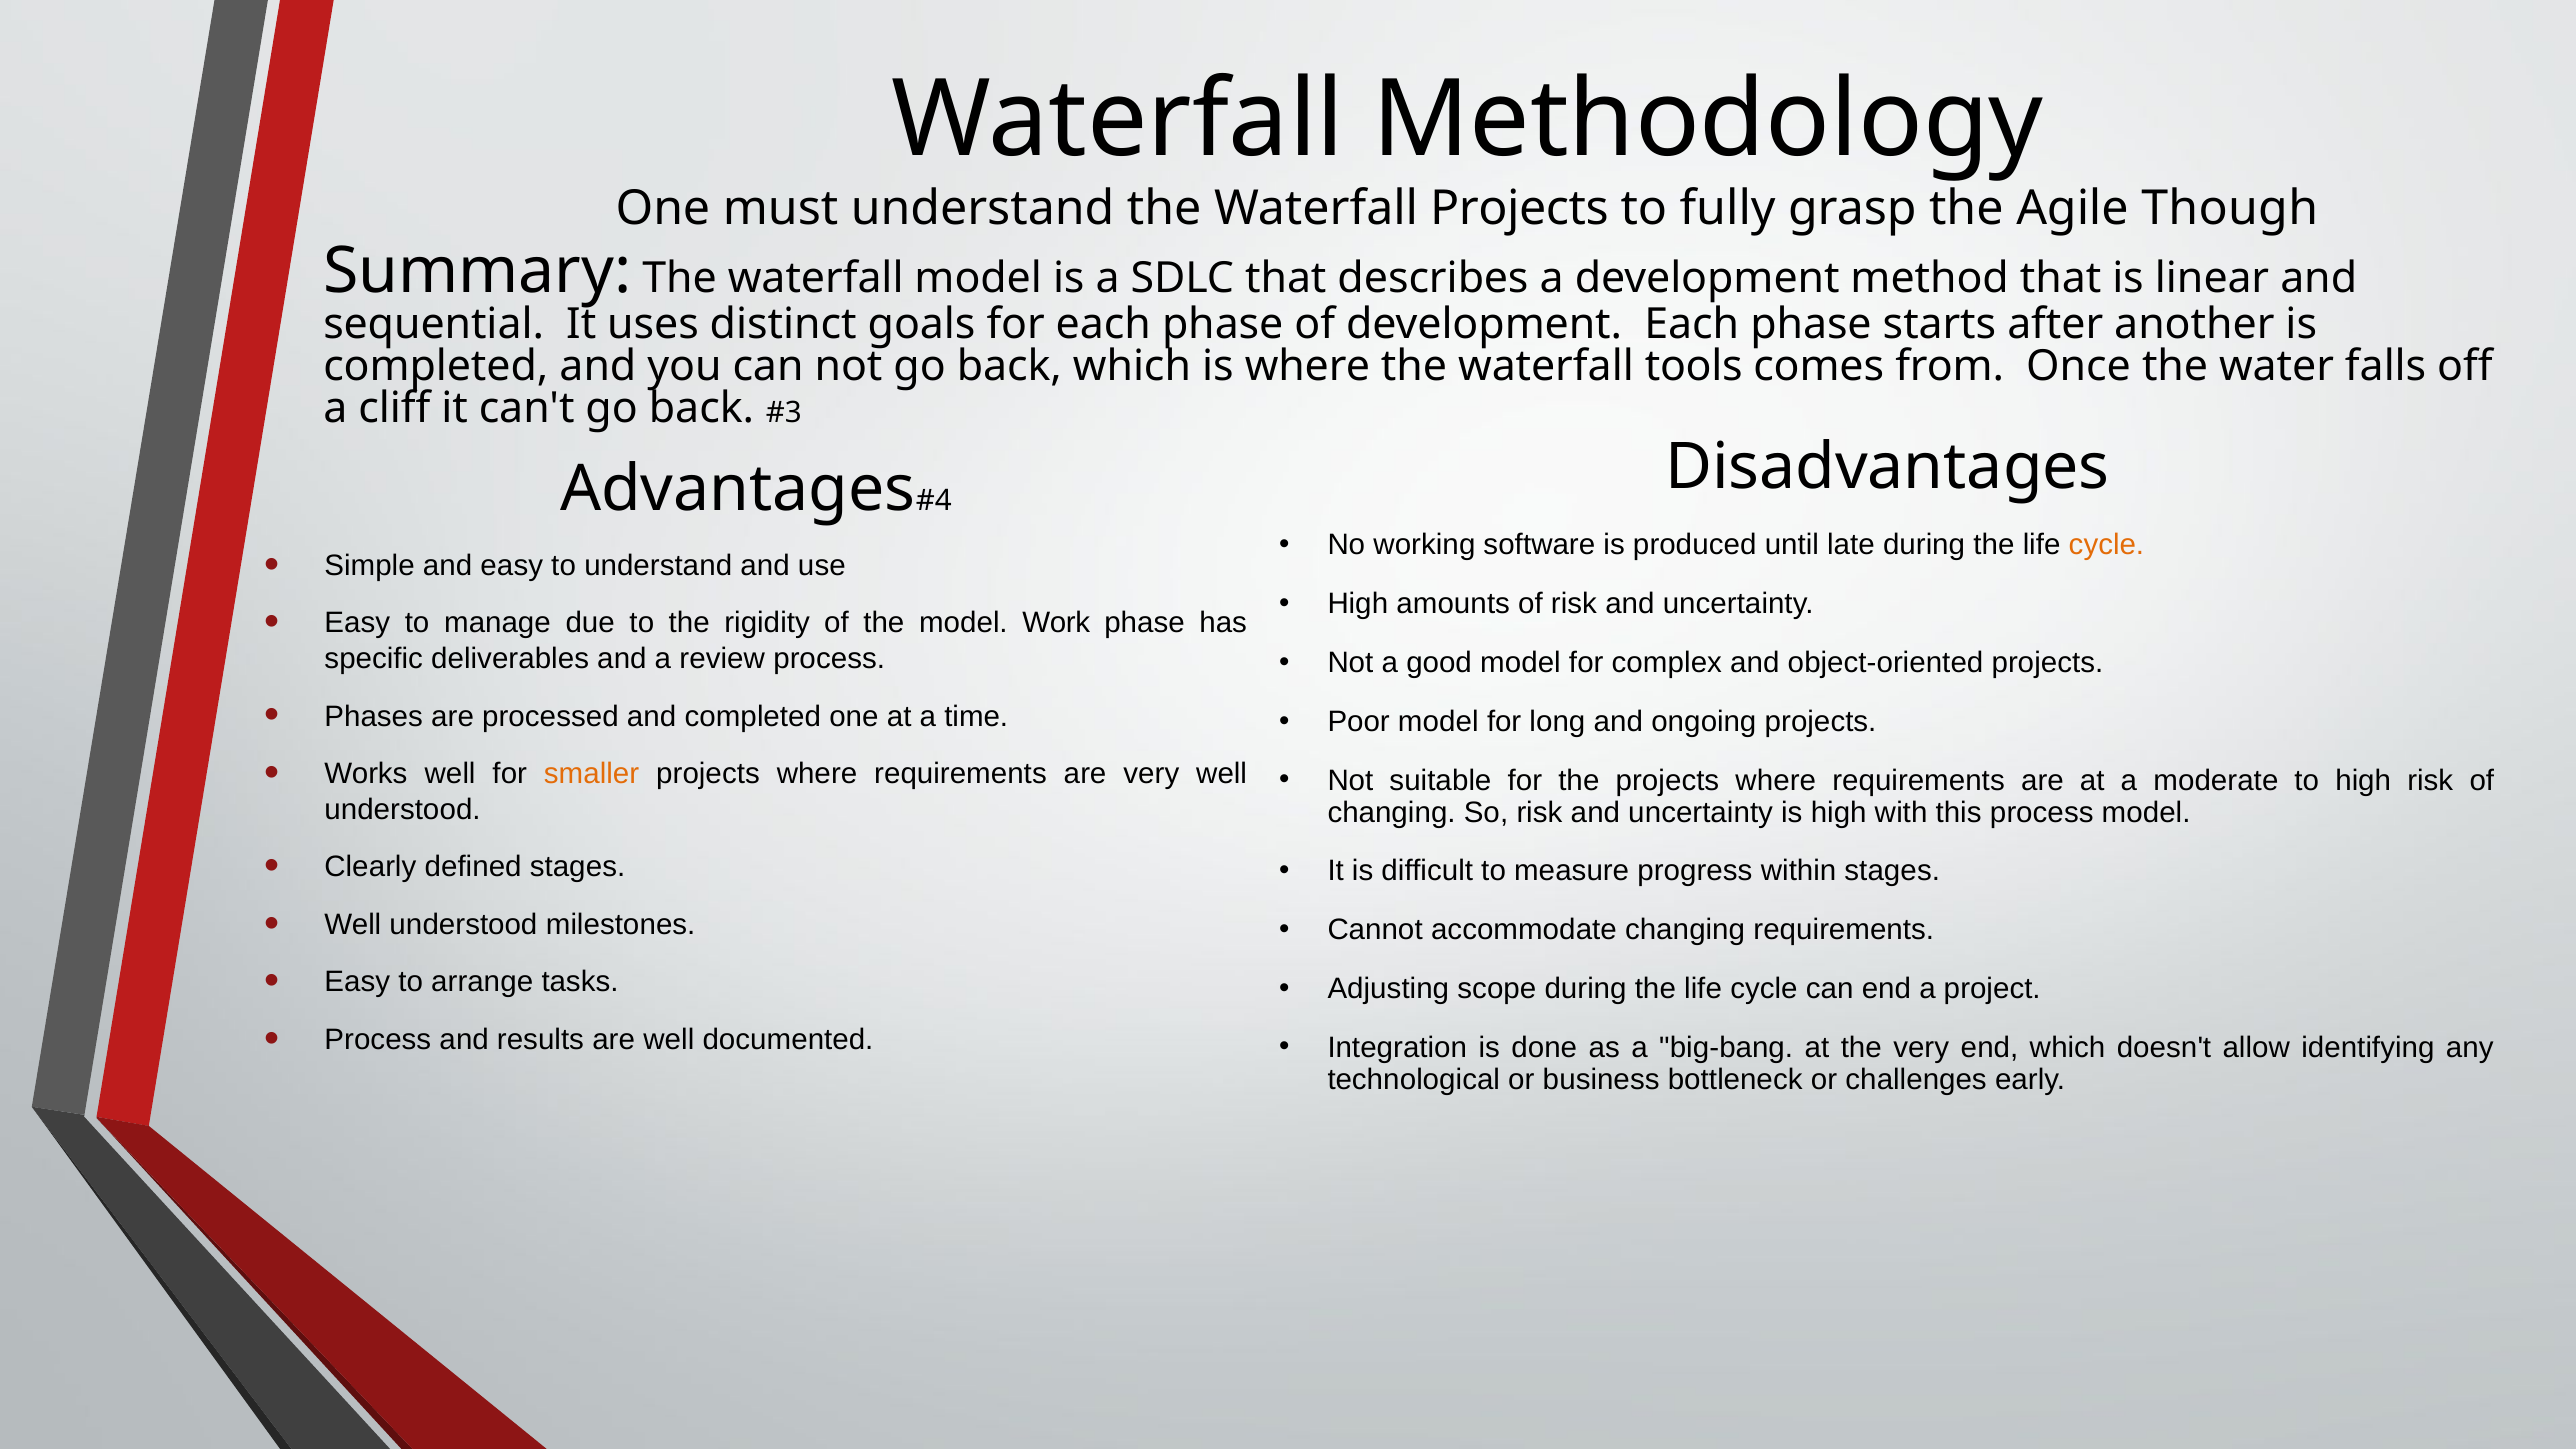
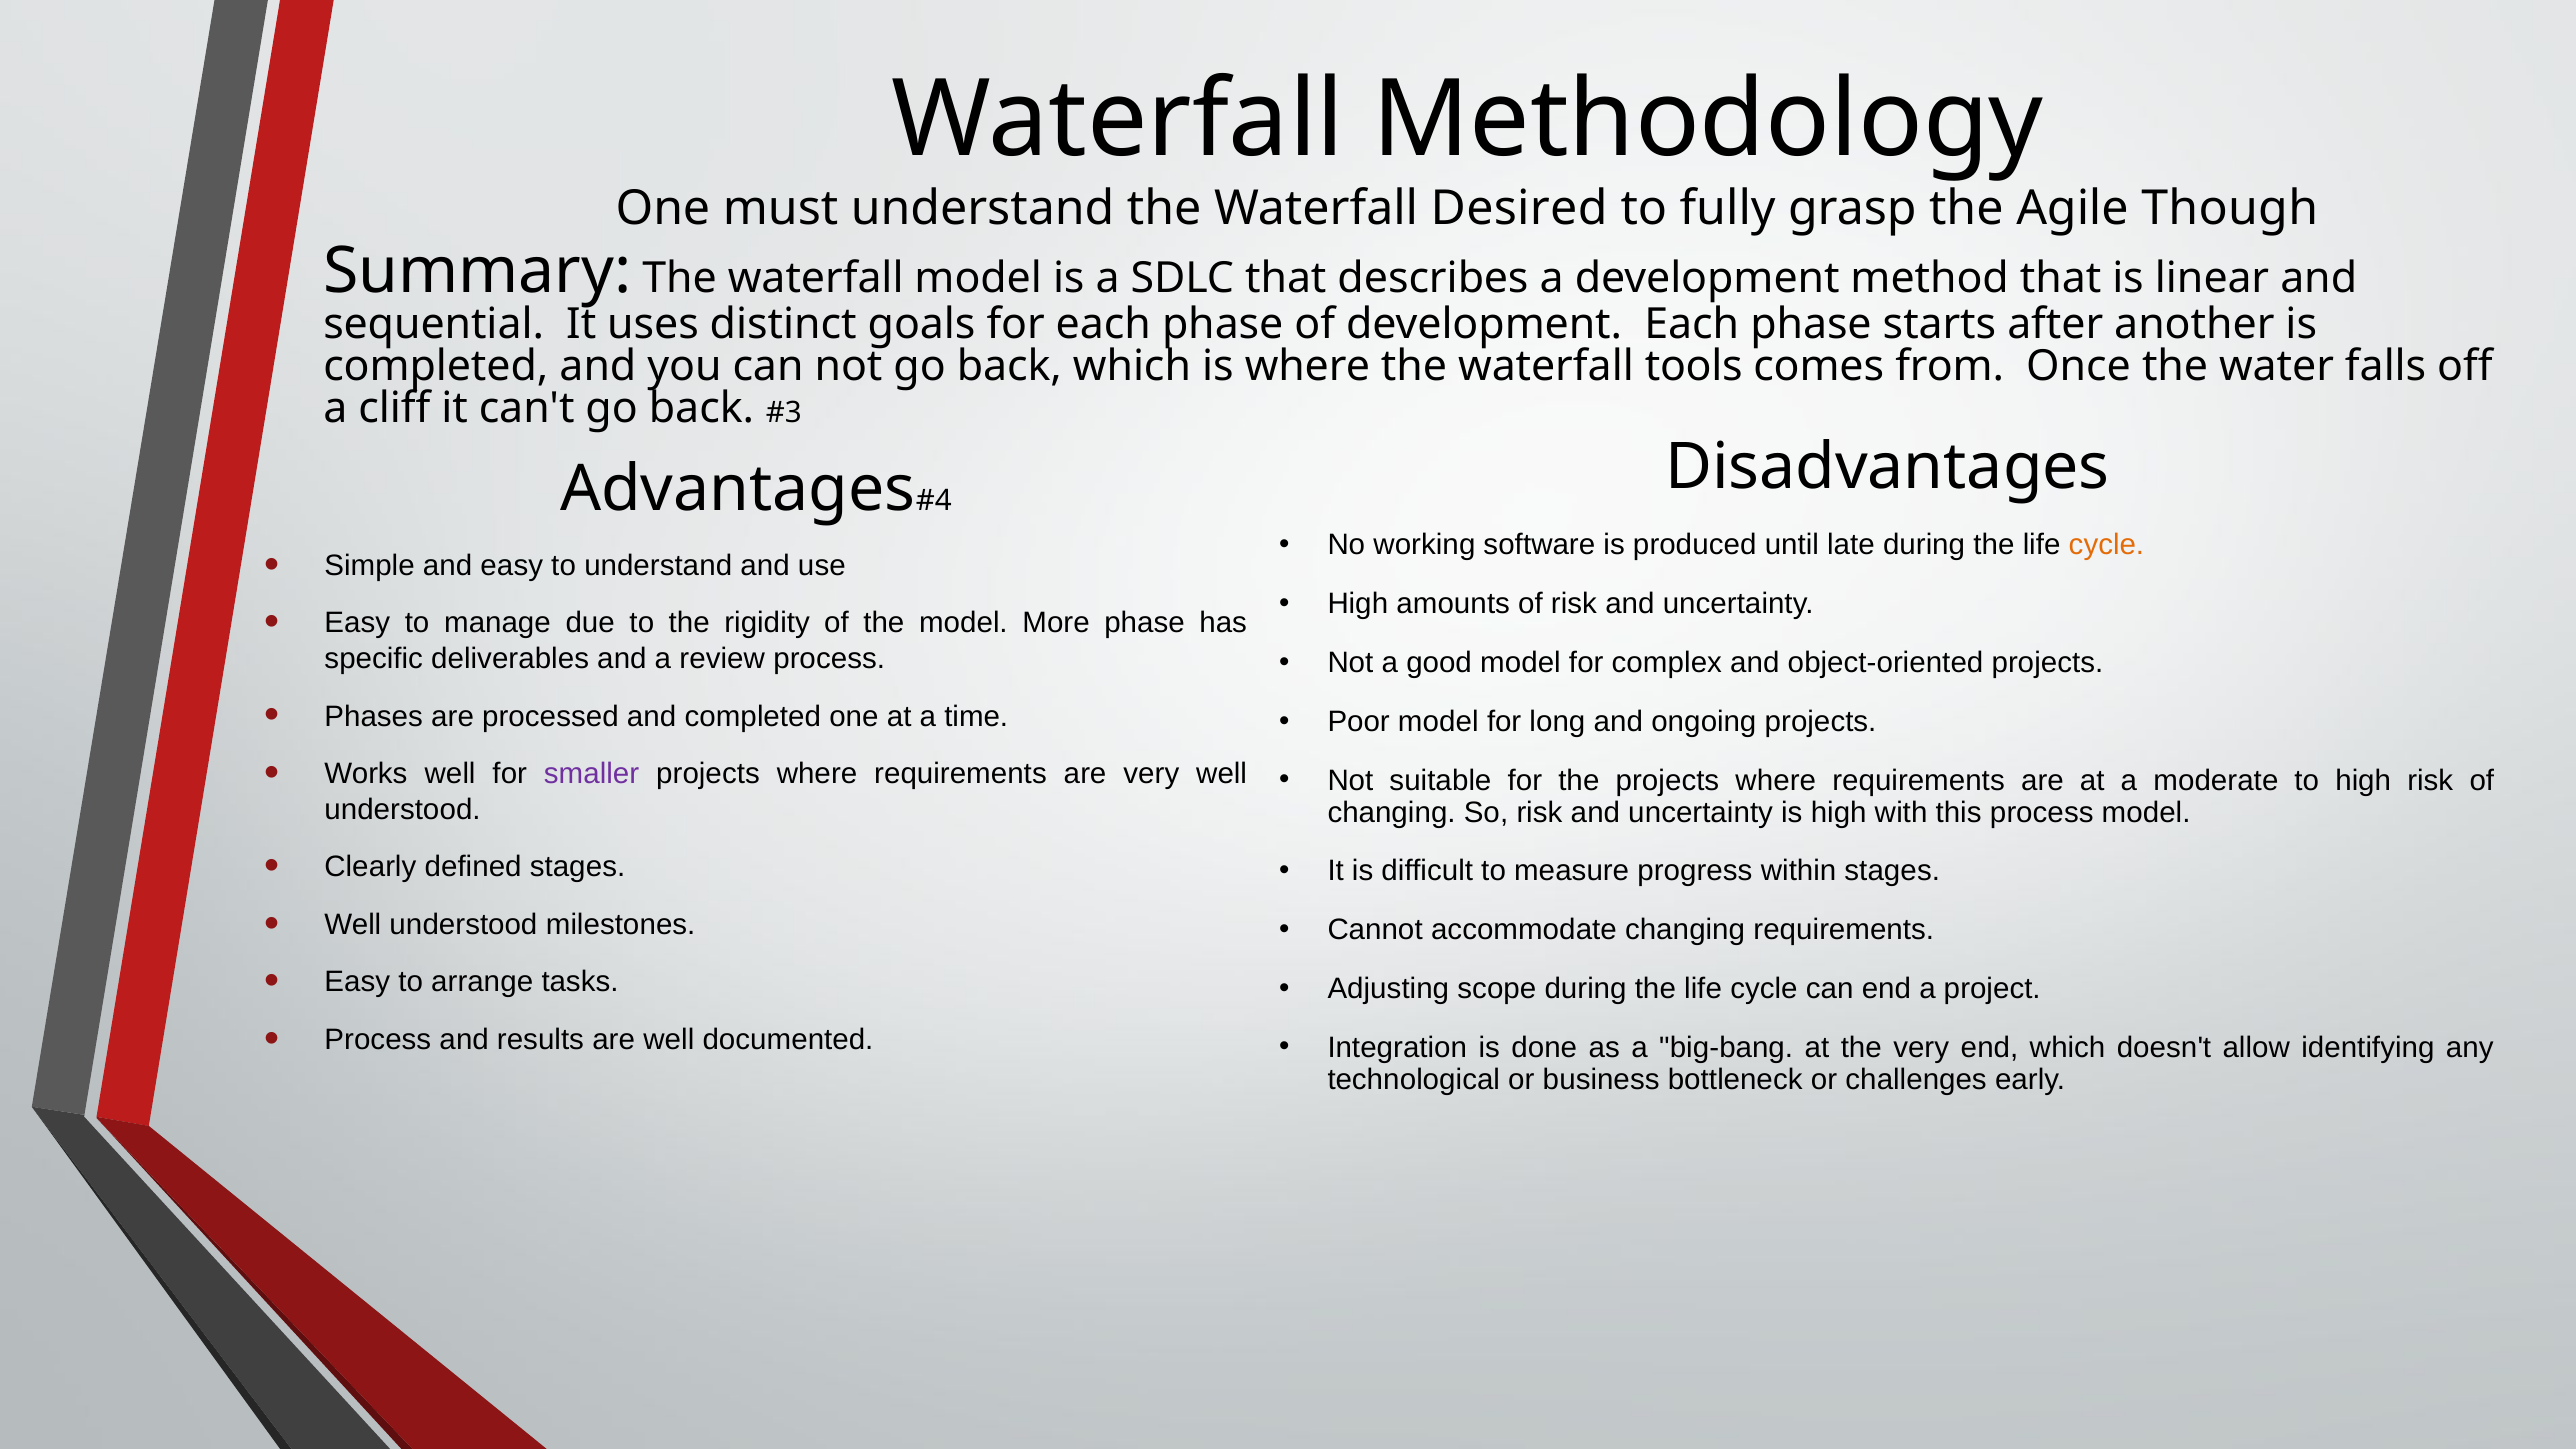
Waterfall Projects: Projects -> Desired
Work: Work -> More
smaller colour: orange -> purple
